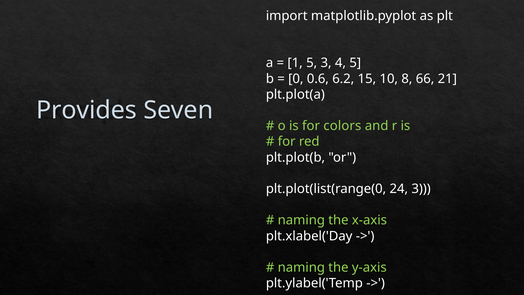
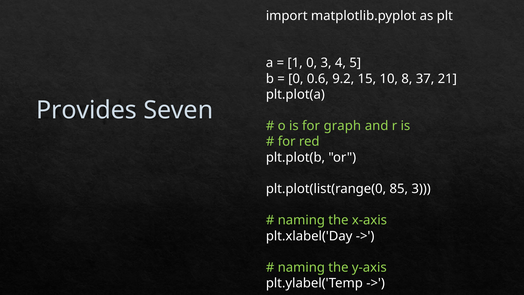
1 5: 5 -> 0
6.2: 6.2 -> 9.2
66: 66 -> 37
colors: colors -> graph
24: 24 -> 85
